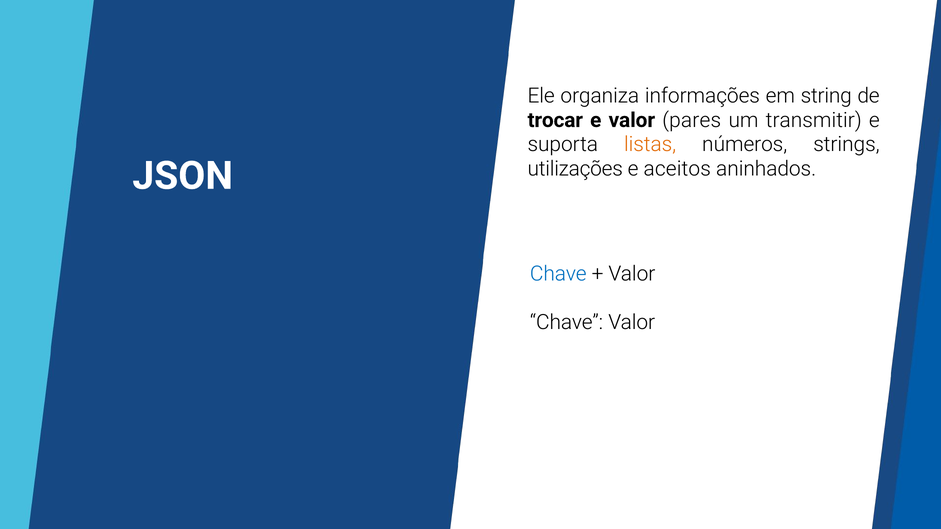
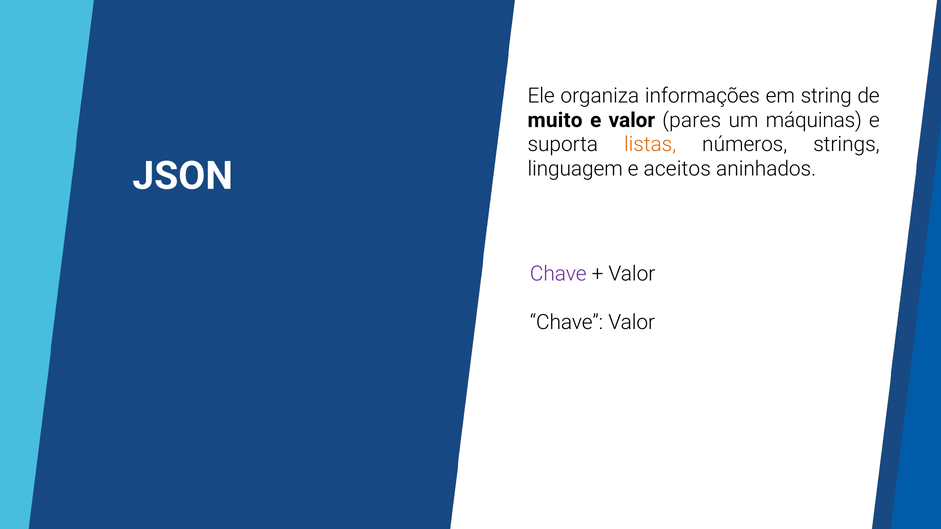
trocar: trocar -> muito
transmitir: transmitir -> máquinas
utilizações: utilizações -> linguagem
Chave at (558, 274) colour: blue -> purple
